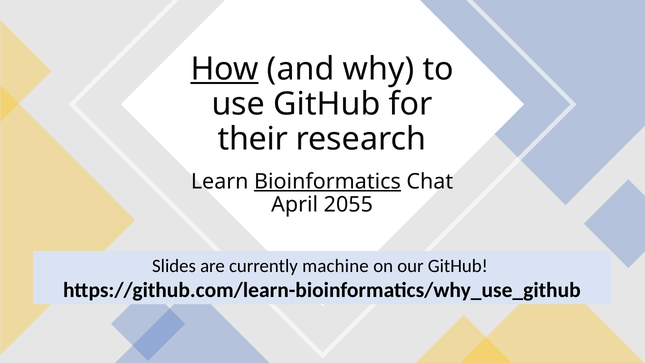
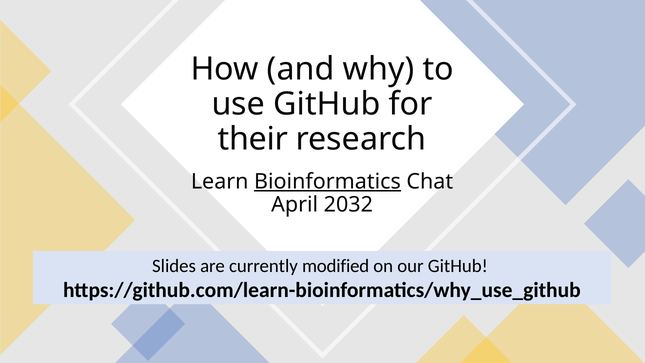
How underline: present -> none
2055: 2055 -> 2032
machine: machine -> modified
